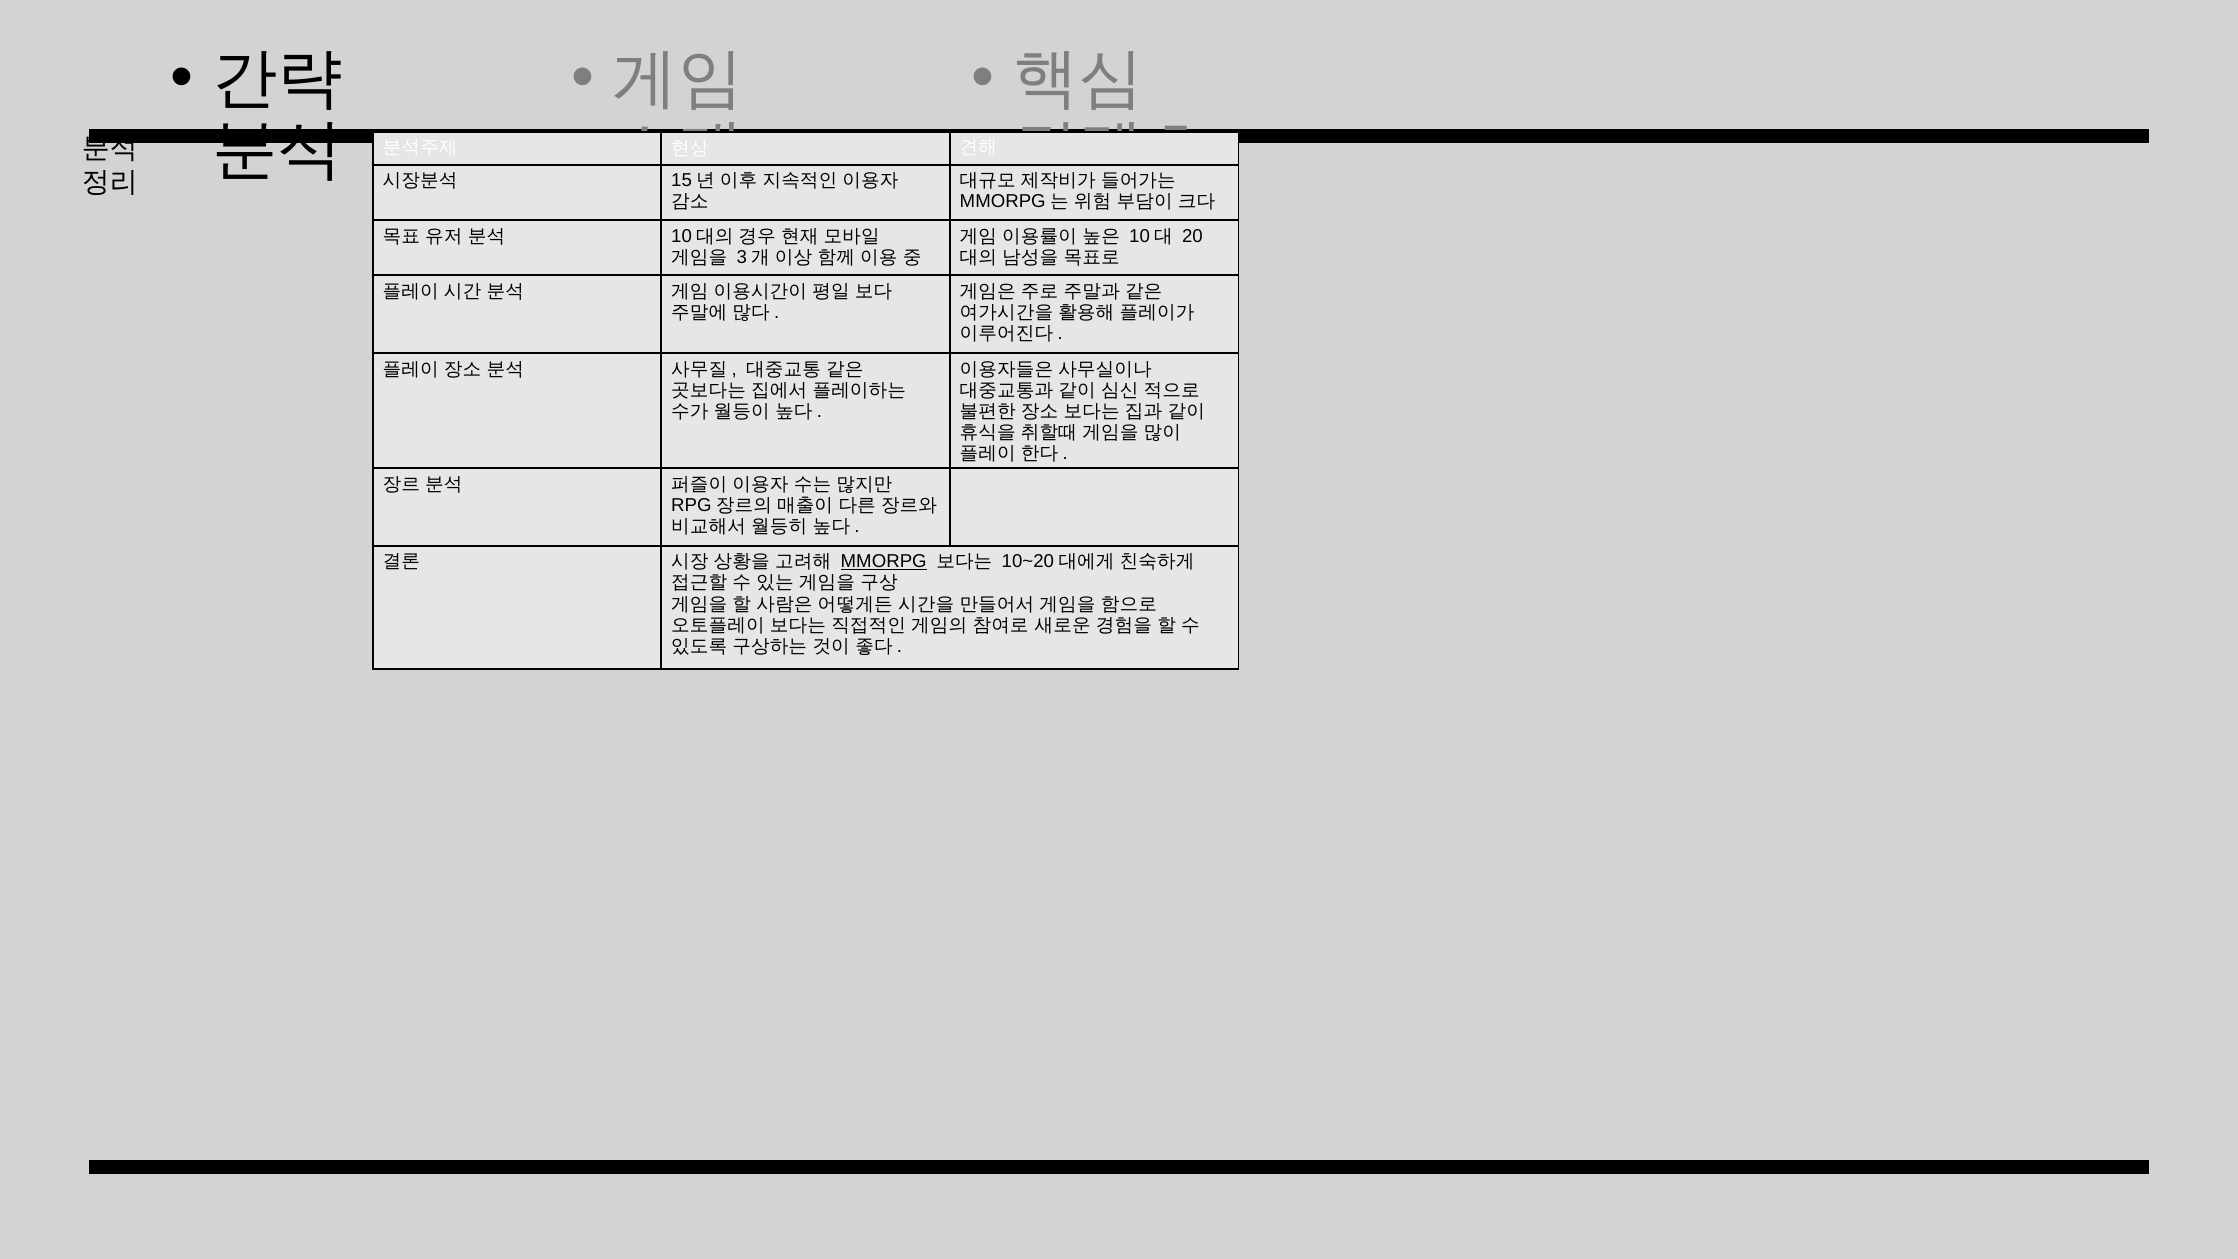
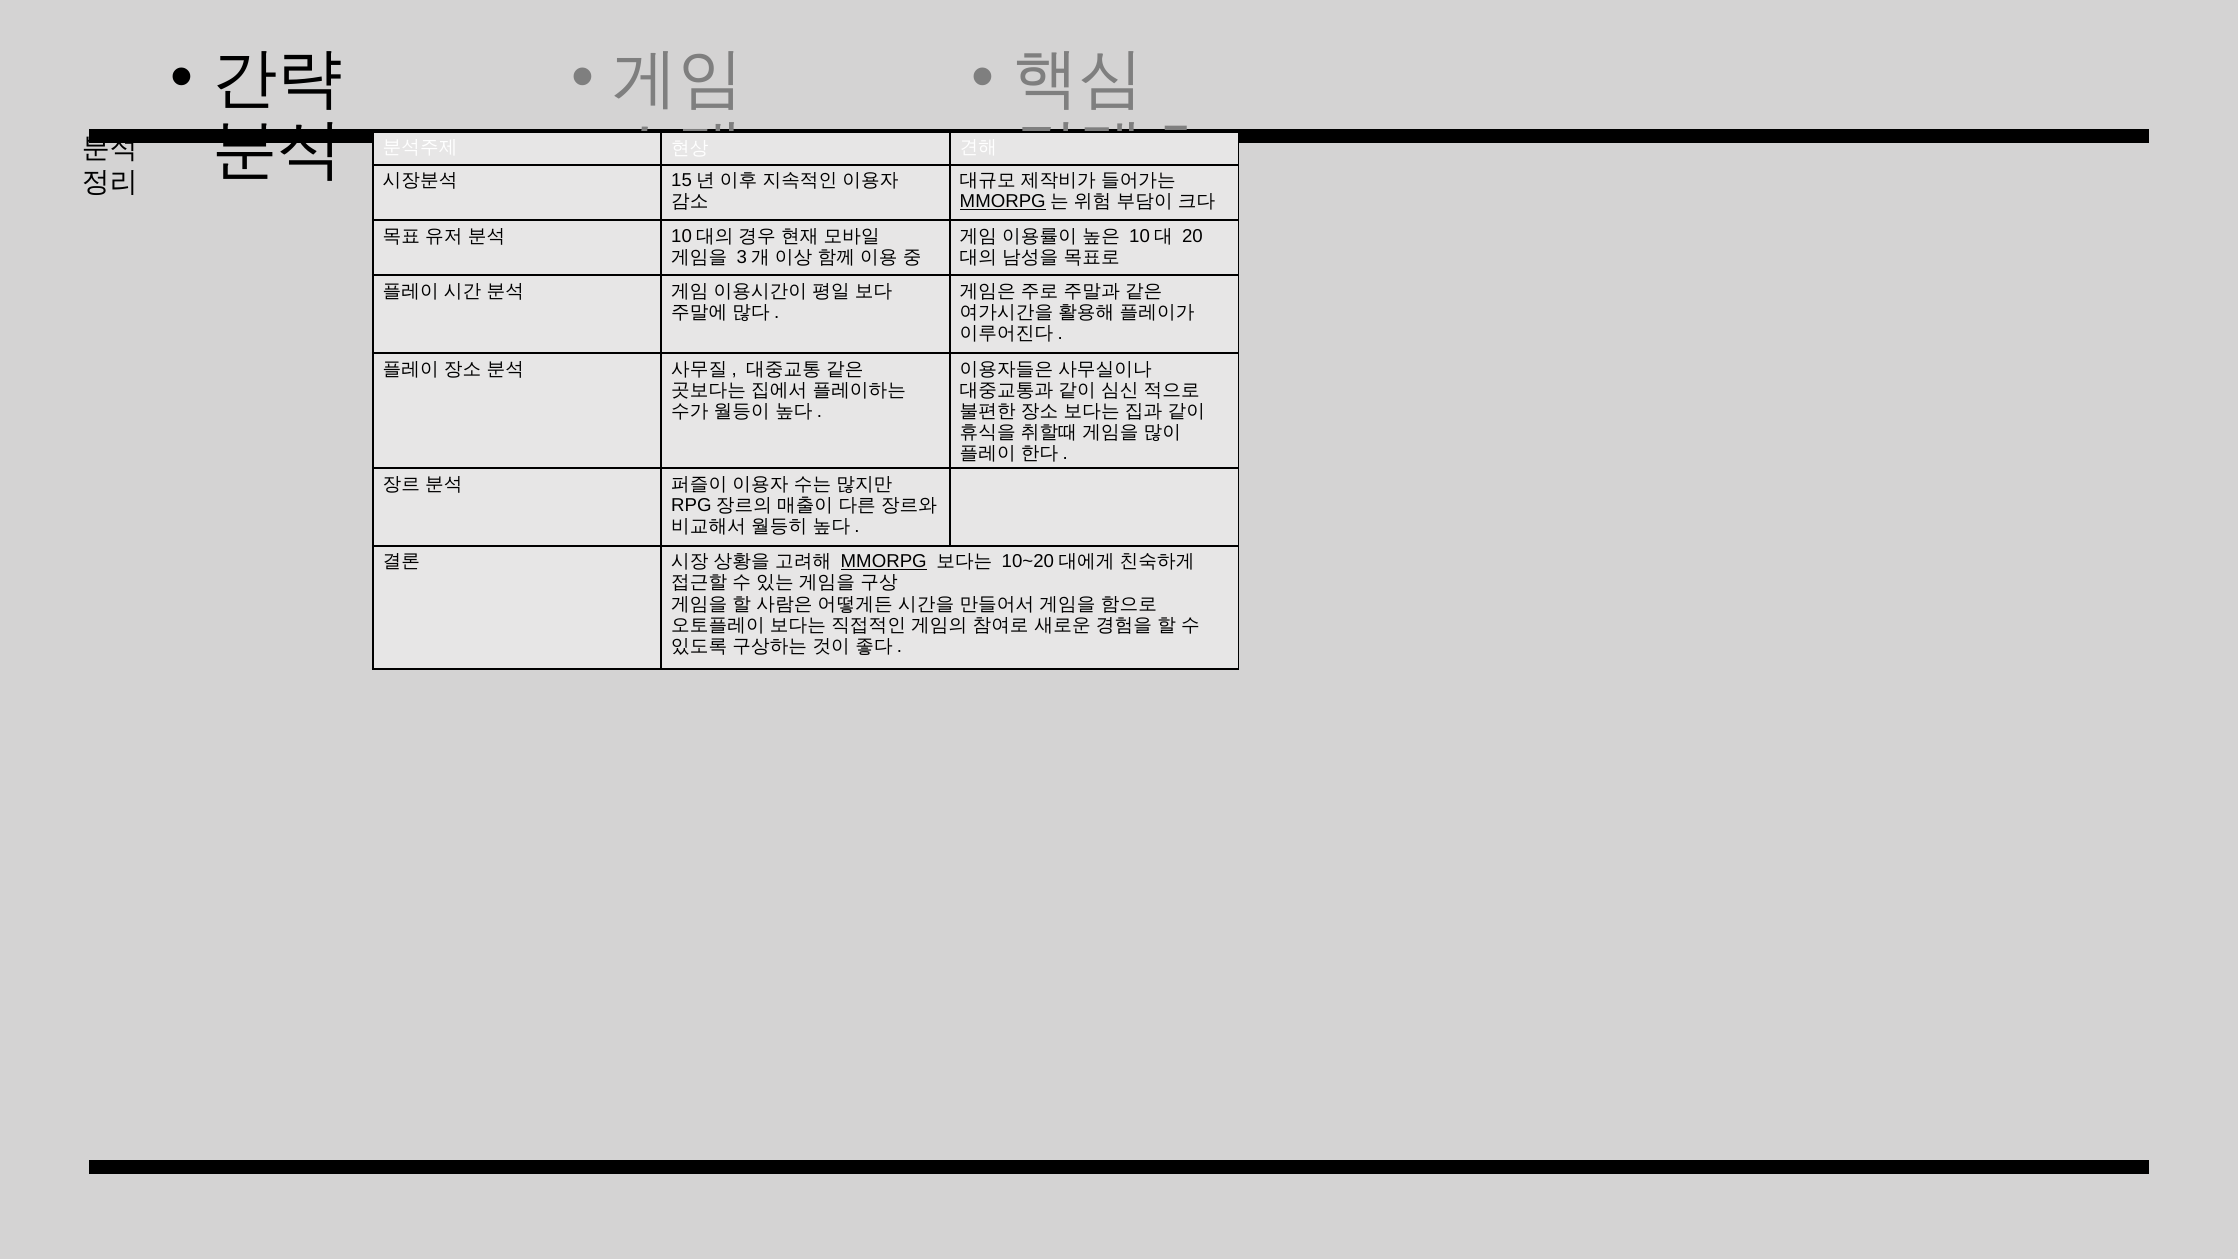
MMORPG at (1003, 202) underline: none -> present
